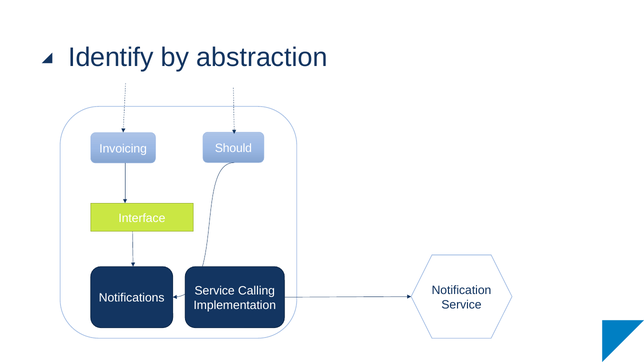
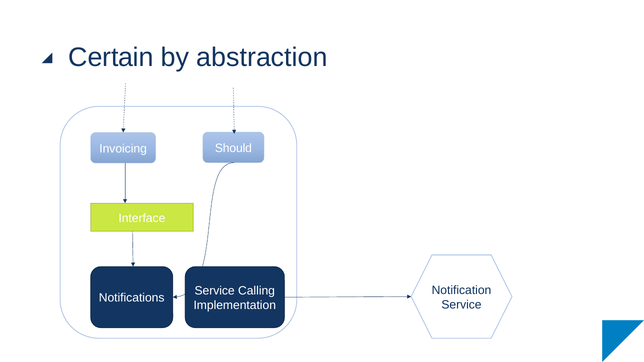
Identify: Identify -> Certain
